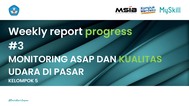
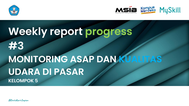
KUALITAS colour: light green -> light blue
